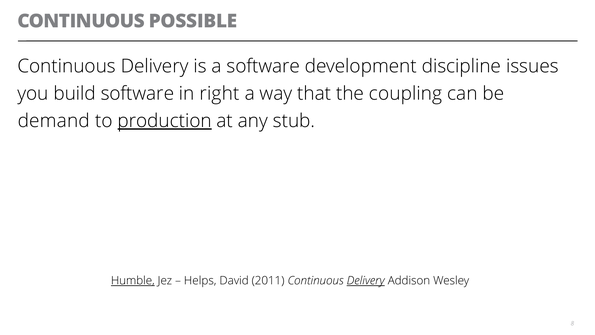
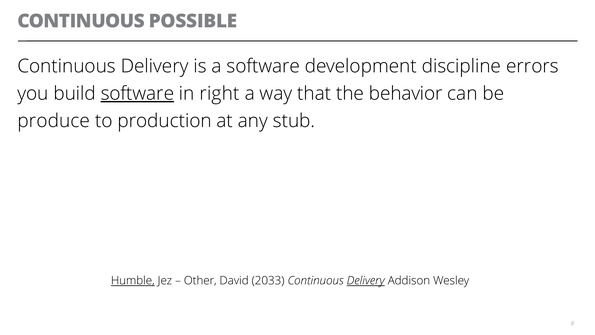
issues: issues -> errors
software at (137, 93) underline: none -> present
coupling: coupling -> behavior
demand: demand -> produce
production underline: present -> none
Helps: Helps -> Other
2011: 2011 -> 2033
